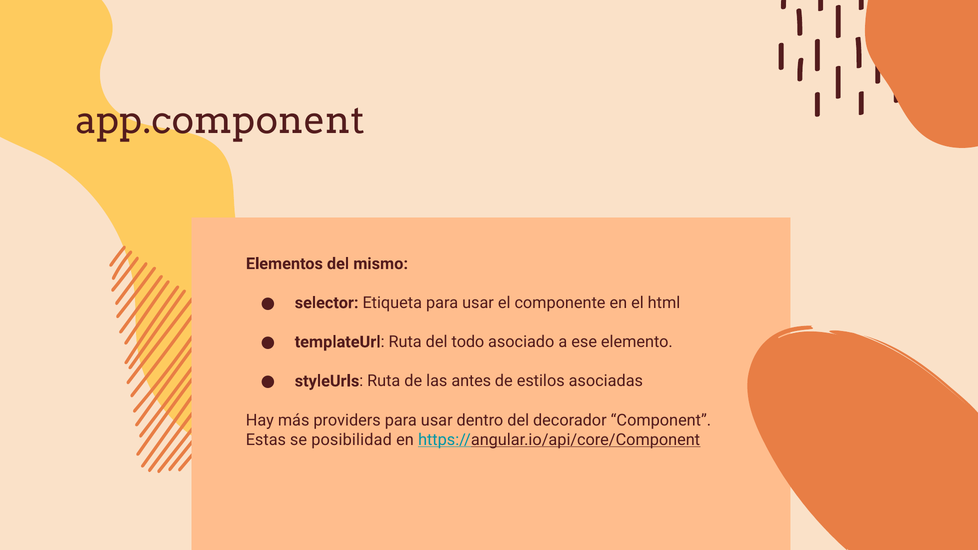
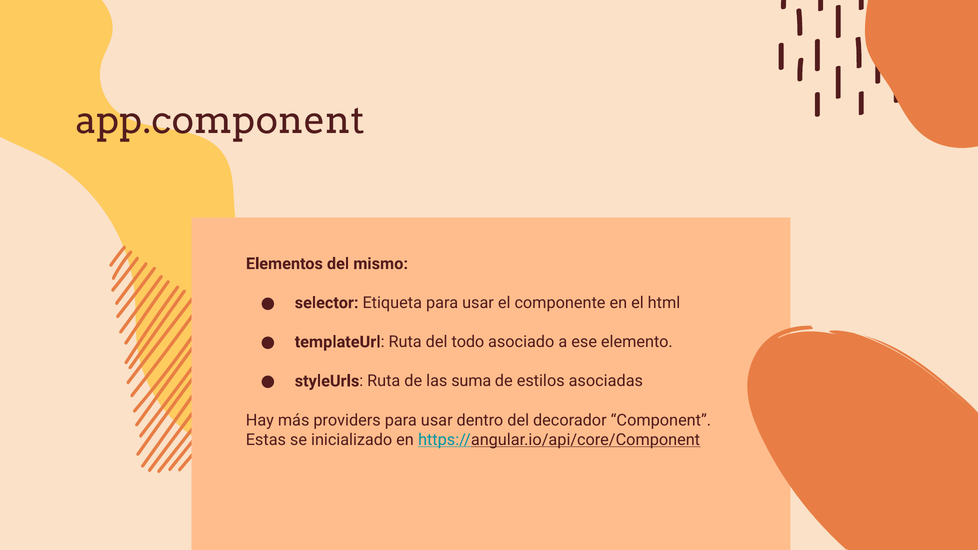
antes: antes -> suma
posibilidad: posibilidad -> inicializado
